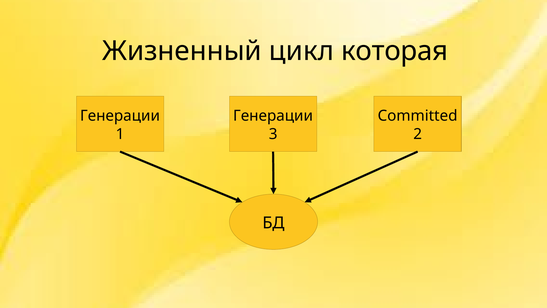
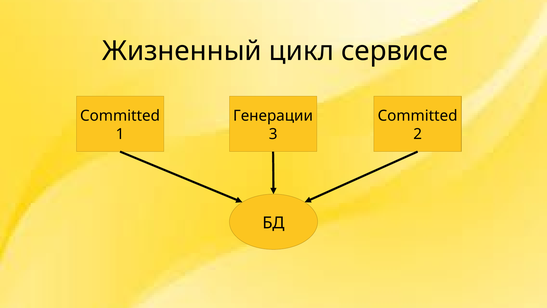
которая: которая -> сервисе
Генерации at (120, 116): Генерации -> Committed
